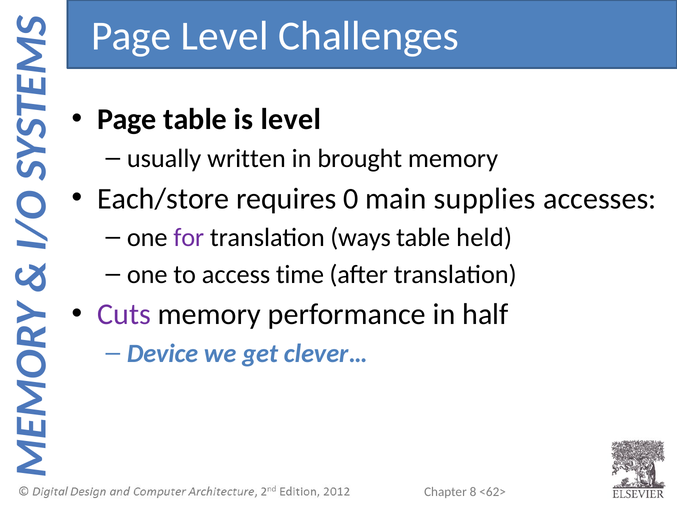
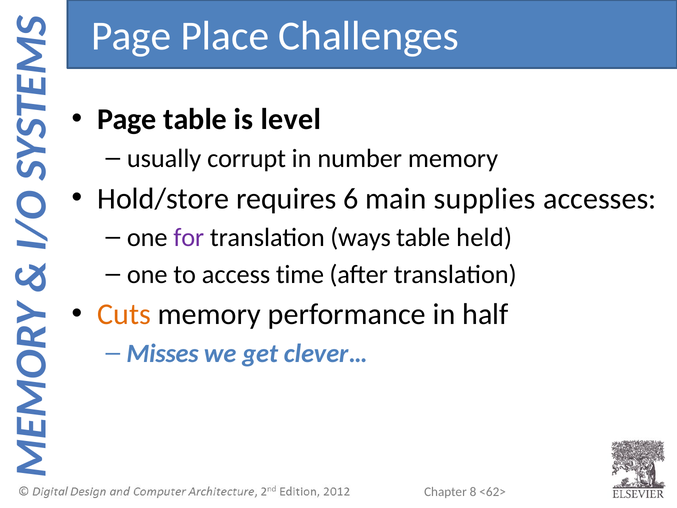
Page Level: Level -> Place
written: written -> corrupt
brought: brought -> number
Each/store: Each/store -> Hold/store
0: 0 -> 6
Cuts colour: purple -> orange
Device: Device -> Misses
